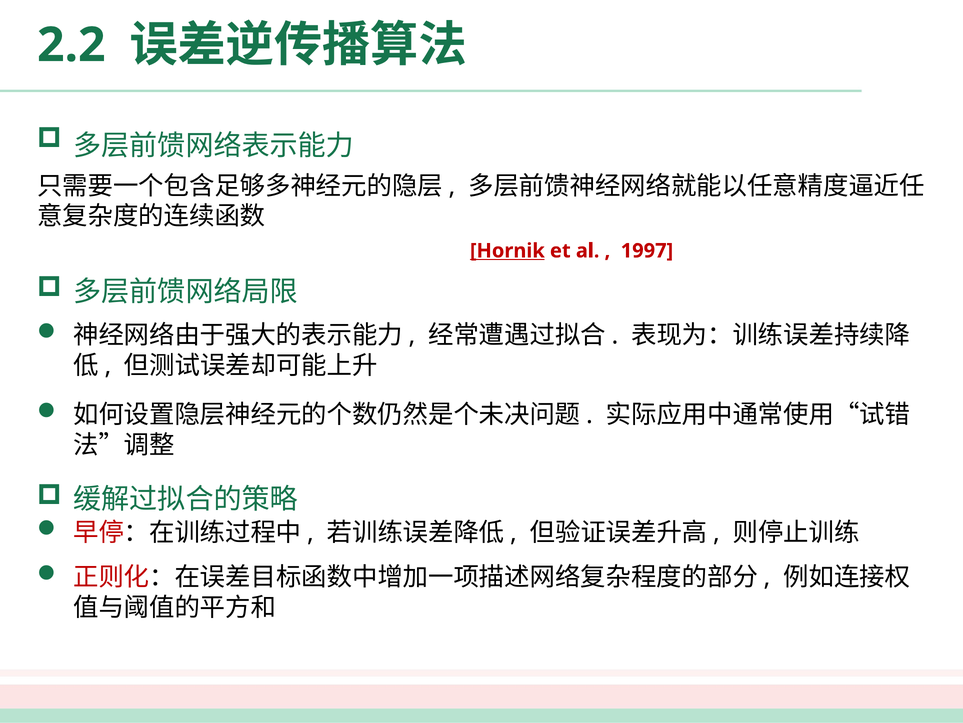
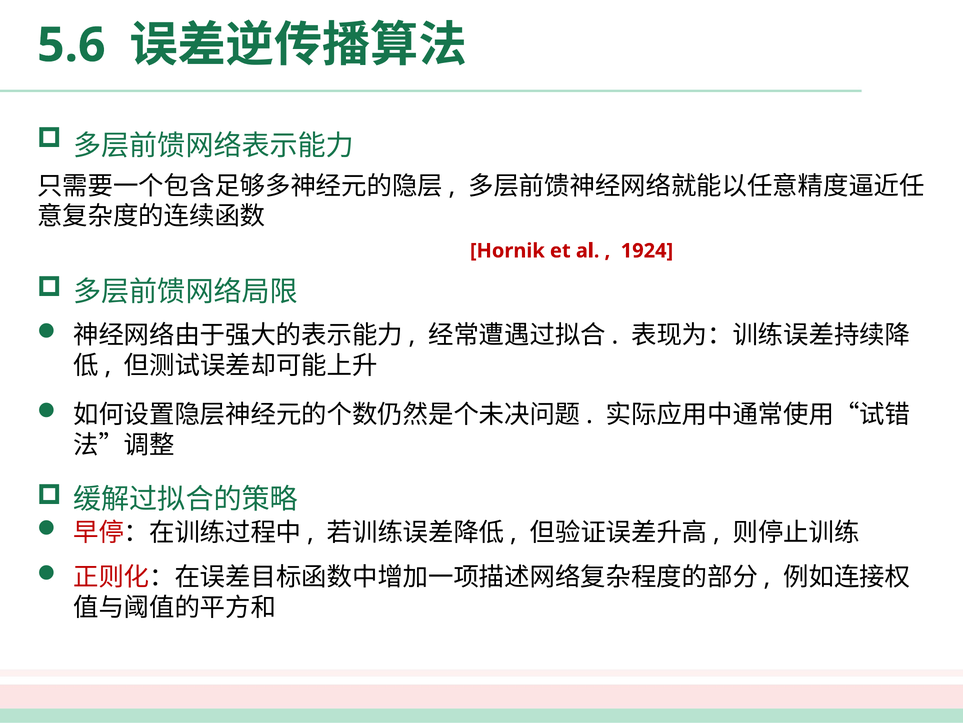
2.2: 2.2 -> 5.6
Hornik underline: present -> none
1997: 1997 -> 1924
